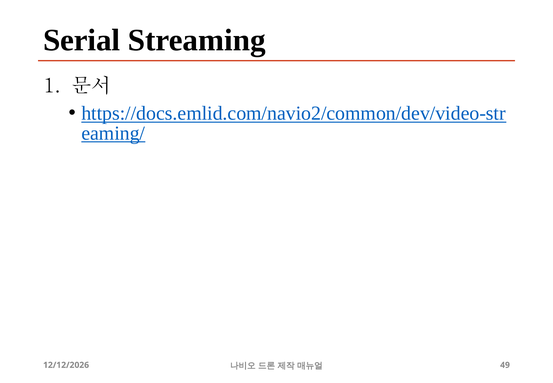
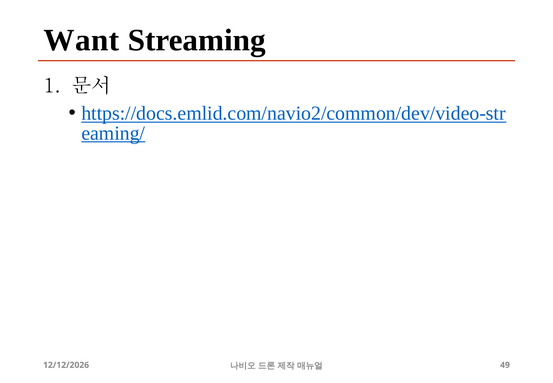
Serial: Serial -> Want
